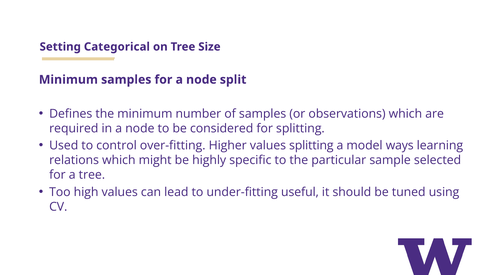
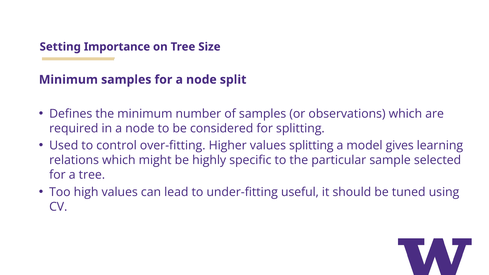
Categorical: Categorical -> Importance
ways: ways -> gives
